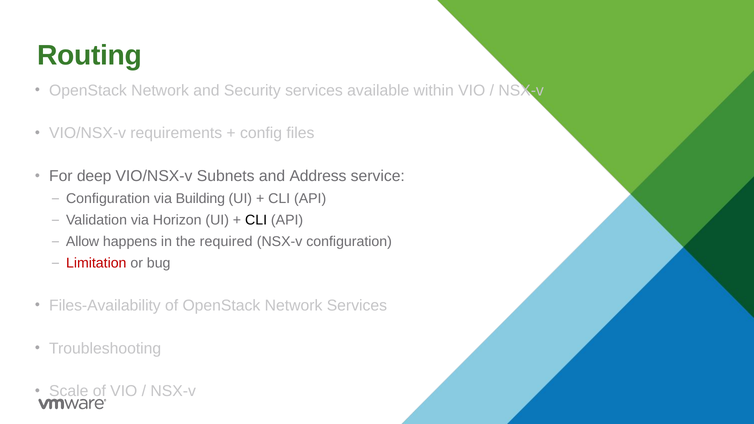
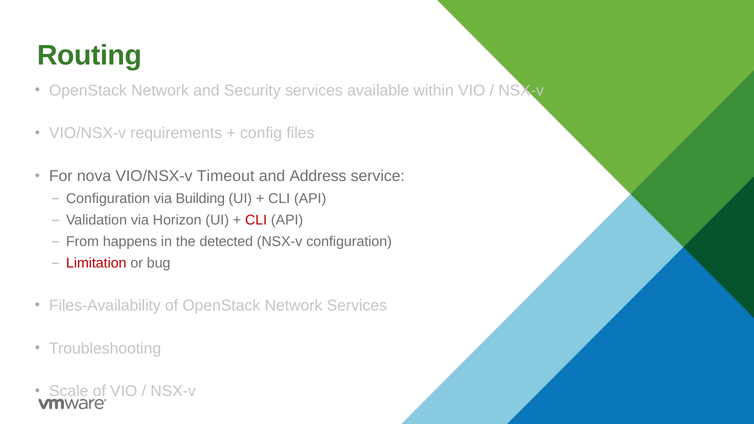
deep: deep -> nova
Subnets: Subnets -> Timeout
CLI at (256, 220) colour: black -> red
Allow: Allow -> From
required: required -> detected
